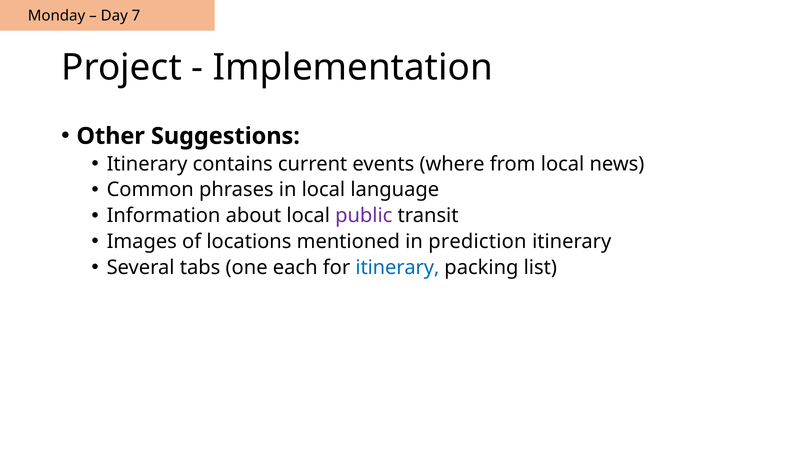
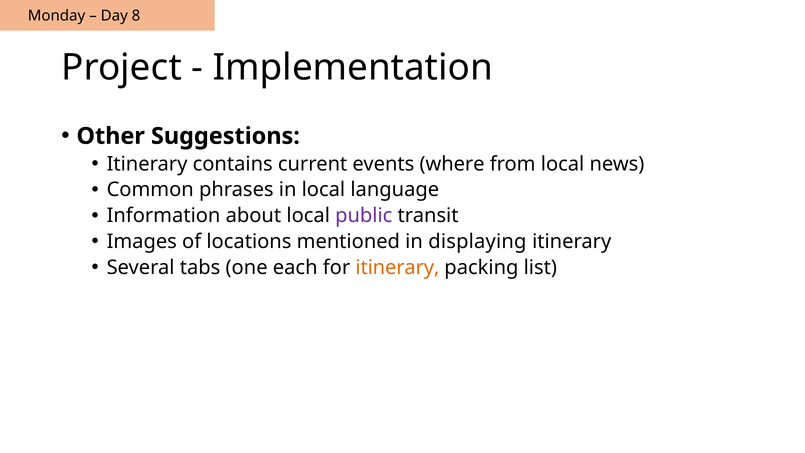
7: 7 -> 8
prediction: prediction -> displaying
itinerary at (397, 267) colour: blue -> orange
